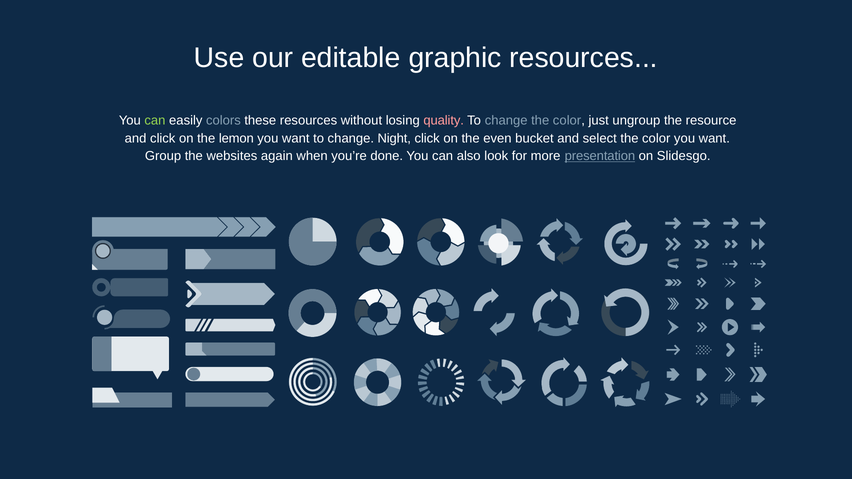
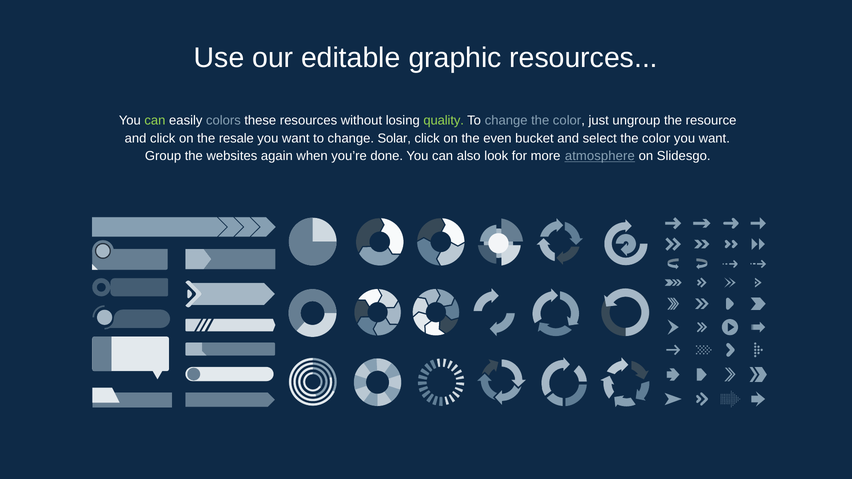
quality colour: pink -> light green
lemon: lemon -> resale
Night: Night -> Solar
presentation: presentation -> atmosphere
